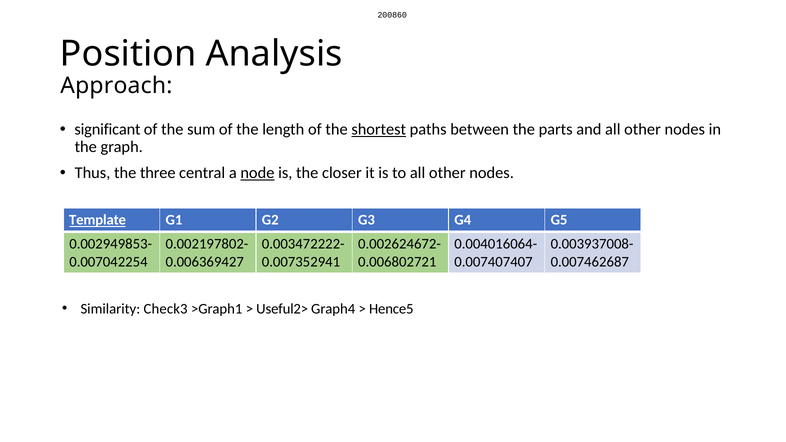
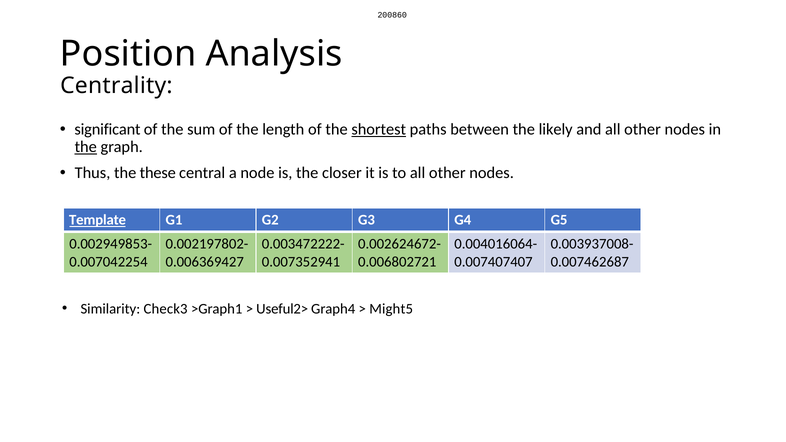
Approach: Approach -> Centrality
parts: parts -> likely
the at (86, 147) underline: none -> present
three: three -> these
node underline: present -> none
Hence5: Hence5 -> Might5
